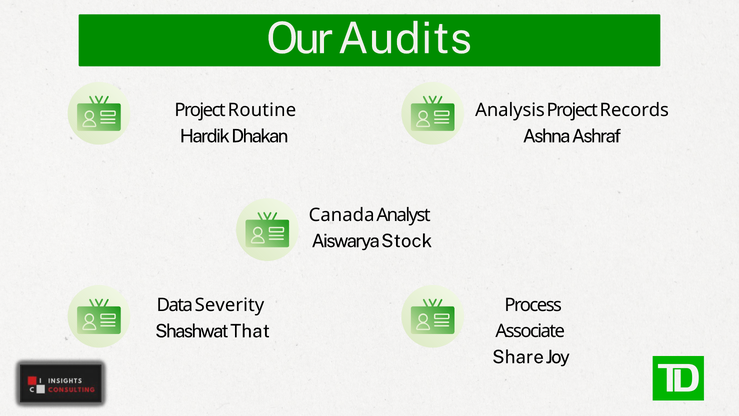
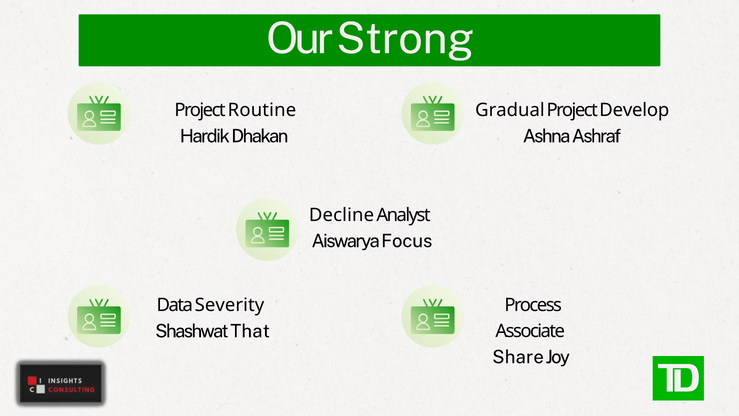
Audits: Audits -> Strong
Analysis: Analysis -> Gradual
Records: Records -> Develop
Canada: Canada -> Decline
Stock: Stock -> Focus
